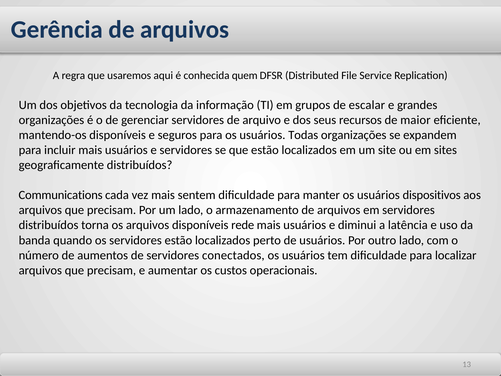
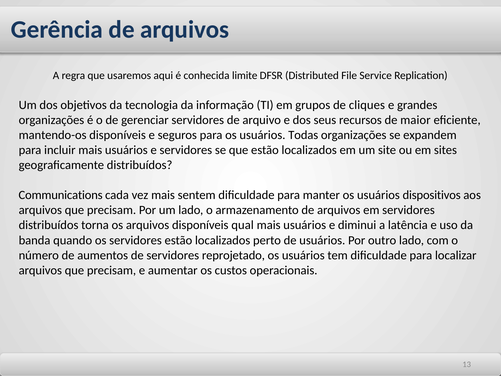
quem: quem -> limite
escalar: escalar -> cliques
rede: rede -> qual
conectados: conectados -> reprojetado
